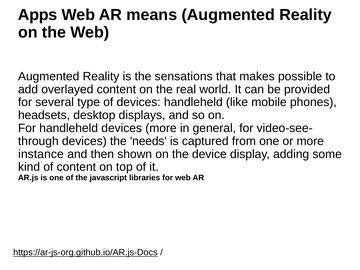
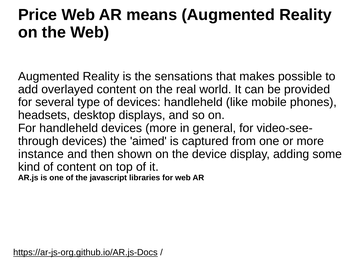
Apps: Apps -> Price
needs: needs -> aimed
